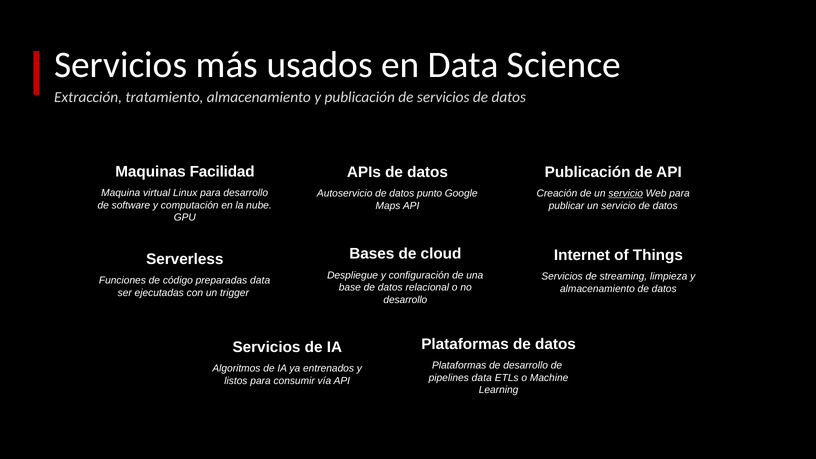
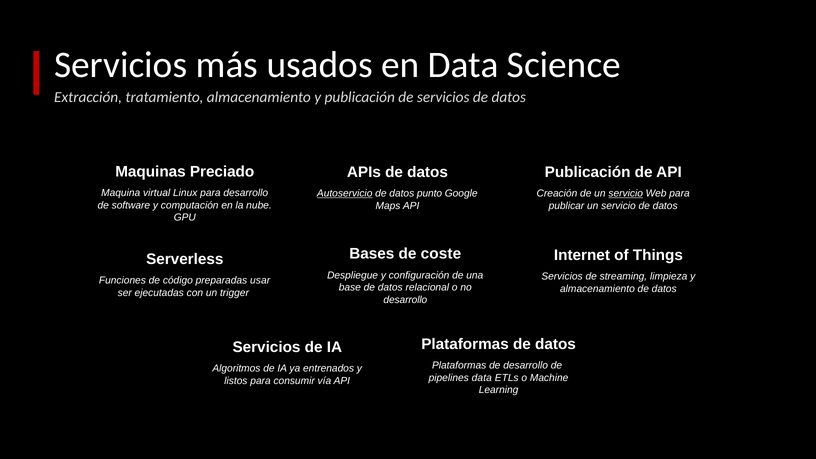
Facilidad: Facilidad -> Preciado
Autoservicio underline: none -> present
cloud: cloud -> coste
preparadas data: data -> usar
